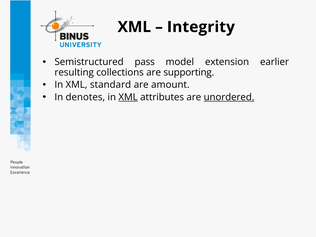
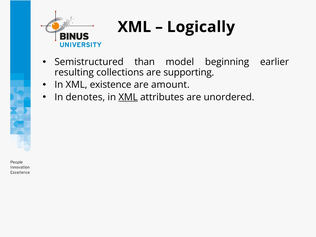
Integrity: Integrity -> Logically
pass: pass -> than
extension: extension -> beginning
standard: standard -> existence
unordered underline: present -> none
